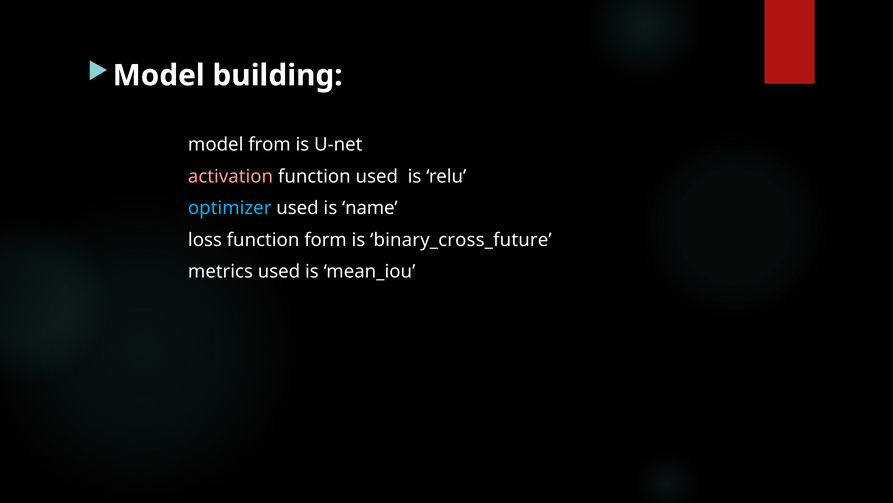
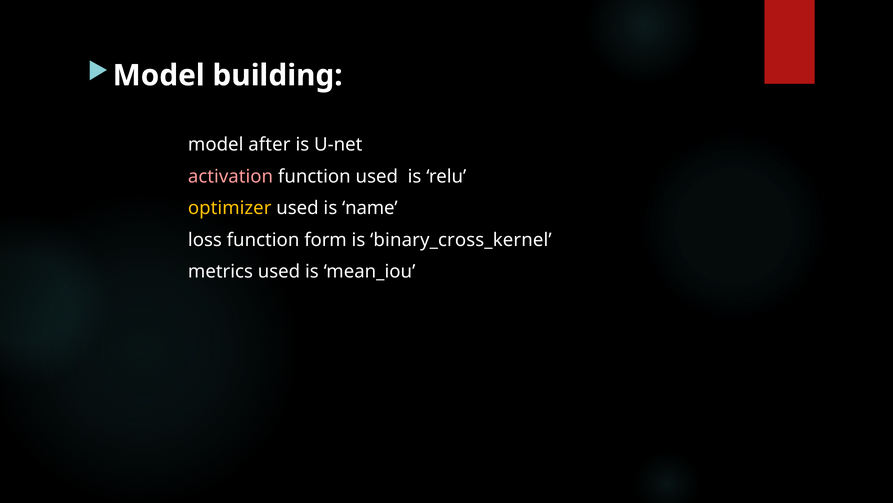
from: from -> after
optimizer colour: light blue -> yellow
binary_cross_future: binary_cross_future -> binary_cross_kernel
